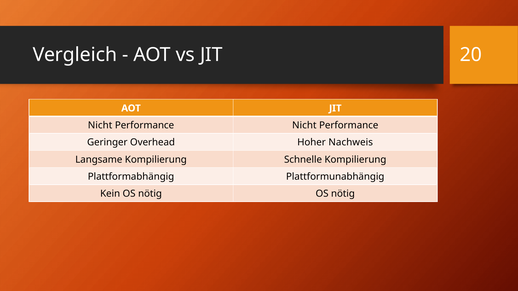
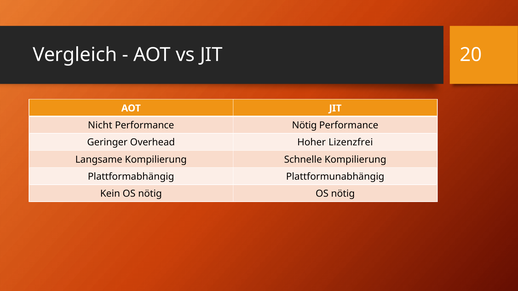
Performance Nicht: Nicht -> Nötig
Nachweis: Nachweis -> Lizenzfrei
